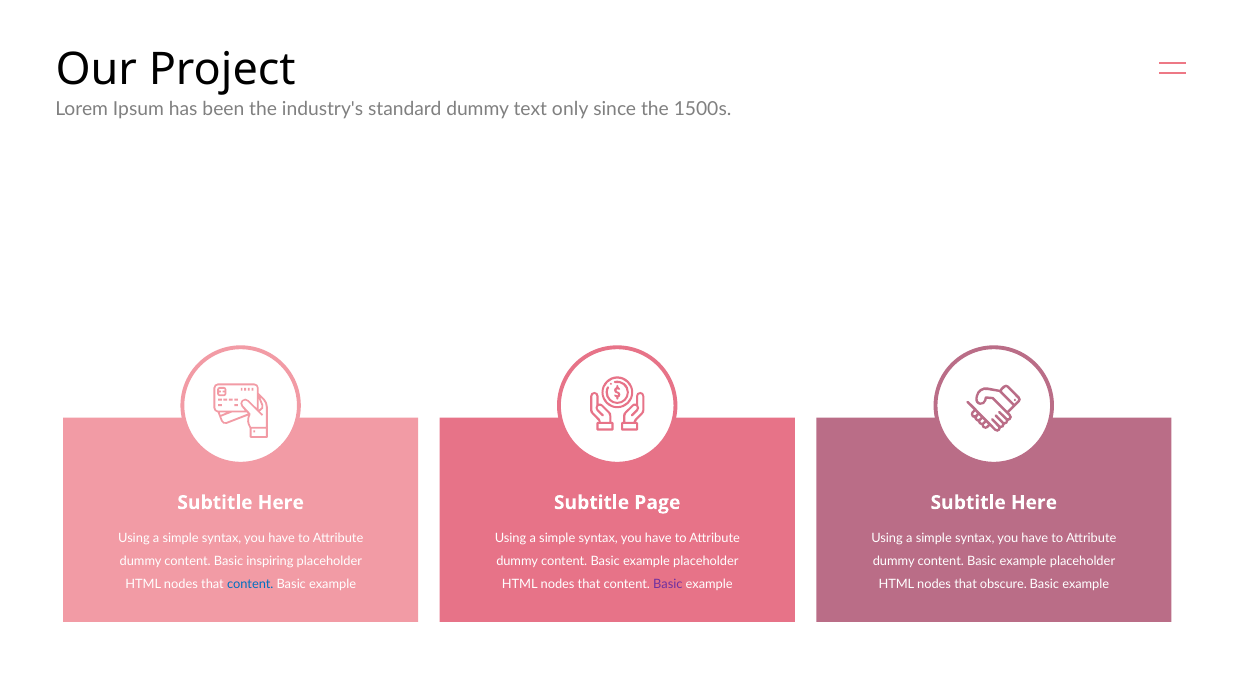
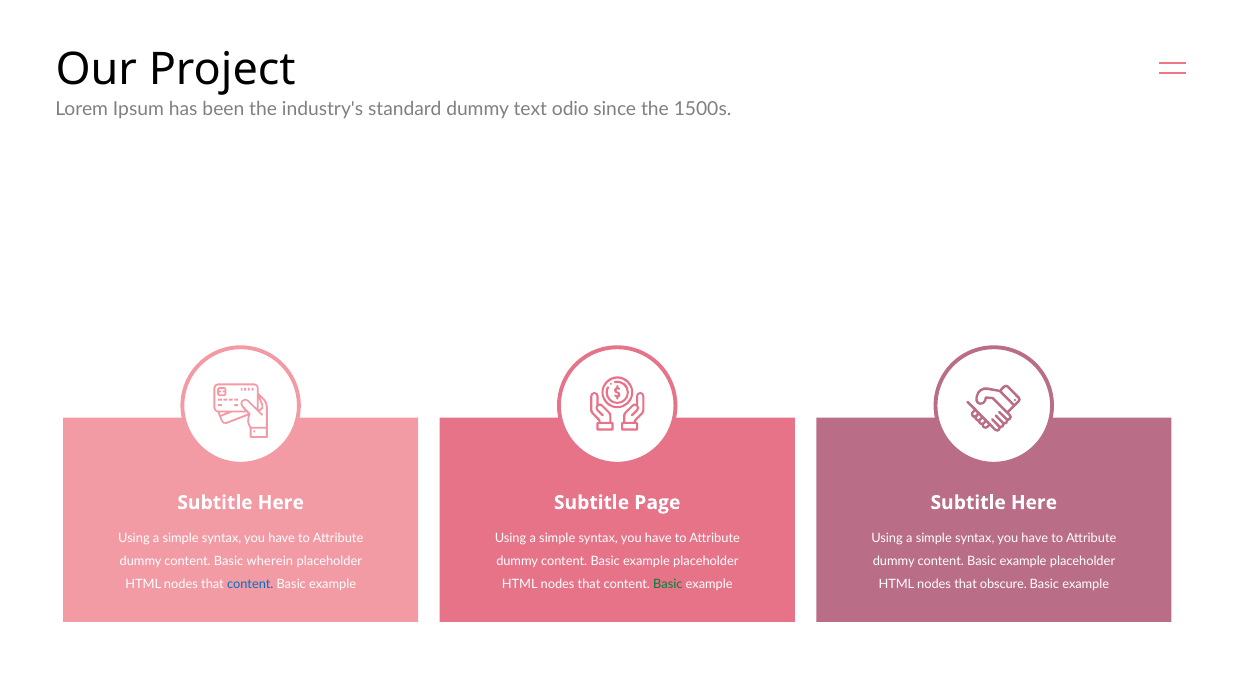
only: only -> odio
inspiring: inspiring -> wherein
Basic at (668, 585) colour: purple -> green
